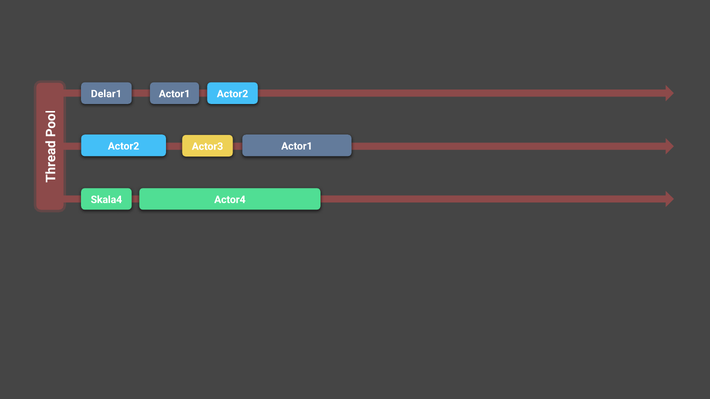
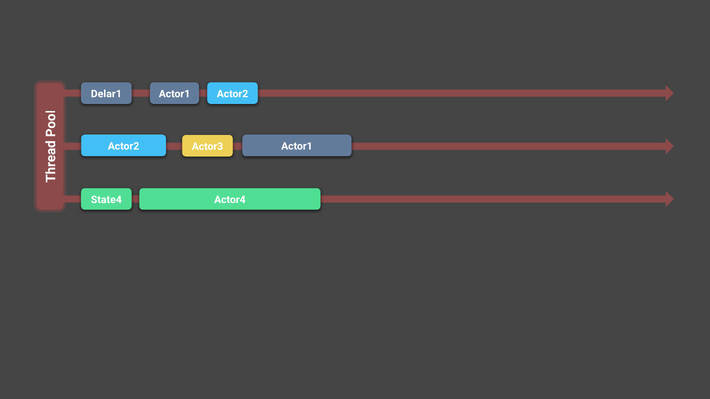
Skala4: Skala4 -> State4
